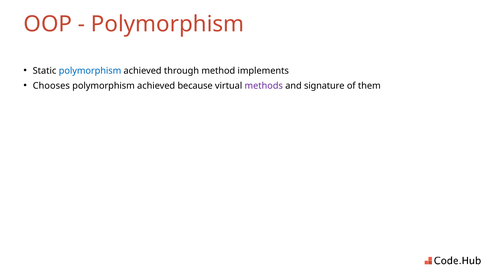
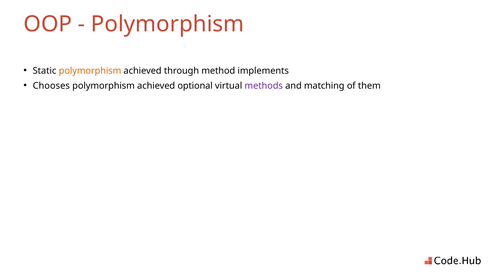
polymorphism at (90, 71) colour: blue -> orange
because: because -> optional
signature: signature -> matching
